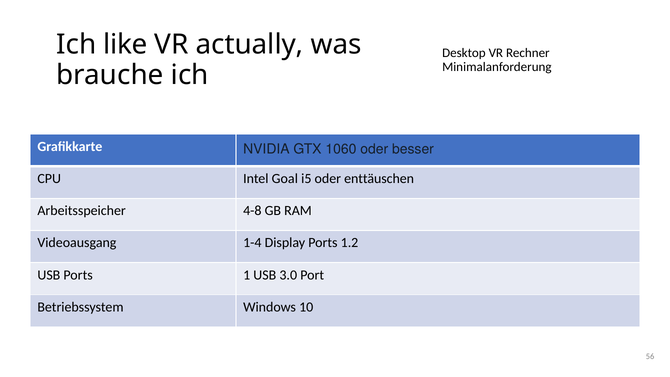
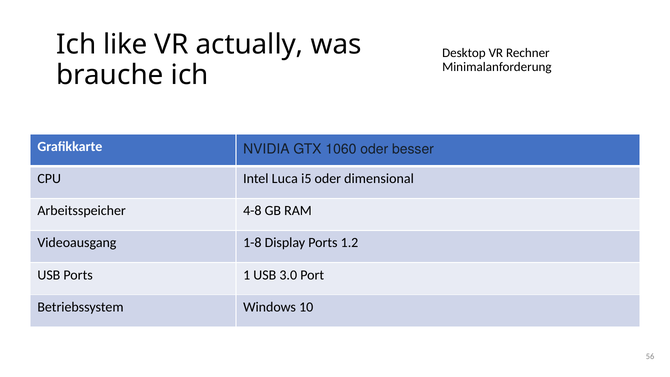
Goal: Goal -> Luca
enttäuschen: enttäuschen -> dimensional
1-4: 1-4 -> 1-8
